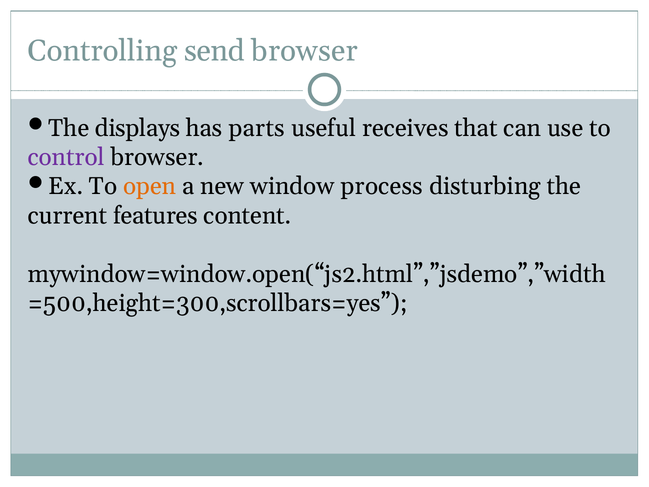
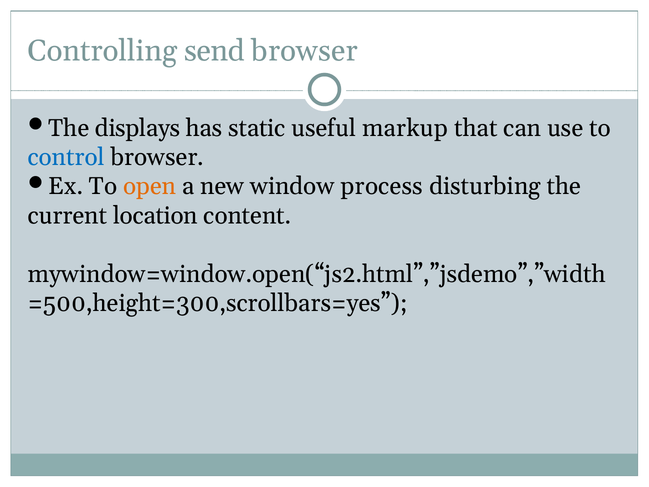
parts: parts -> static
receives: receives -> markup
control colour: purple -> blue
features: features -> location
